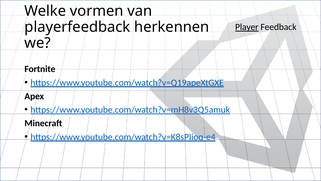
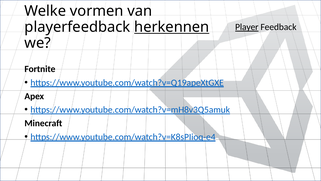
herkennen underline: none -> present
